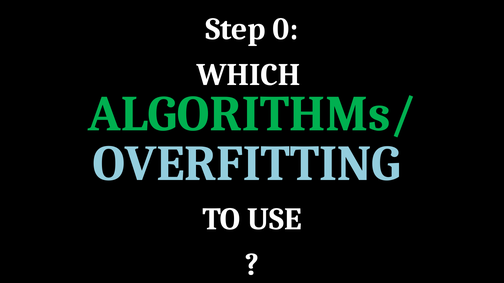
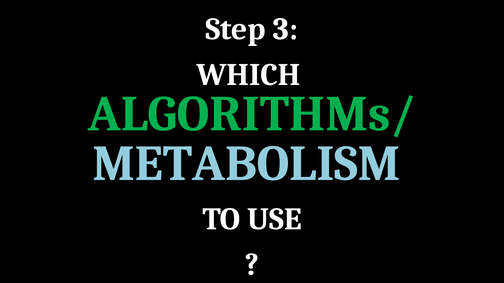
0: 0 -> 3
OVERFITTING: OVERFITTING -> METABOLISM
